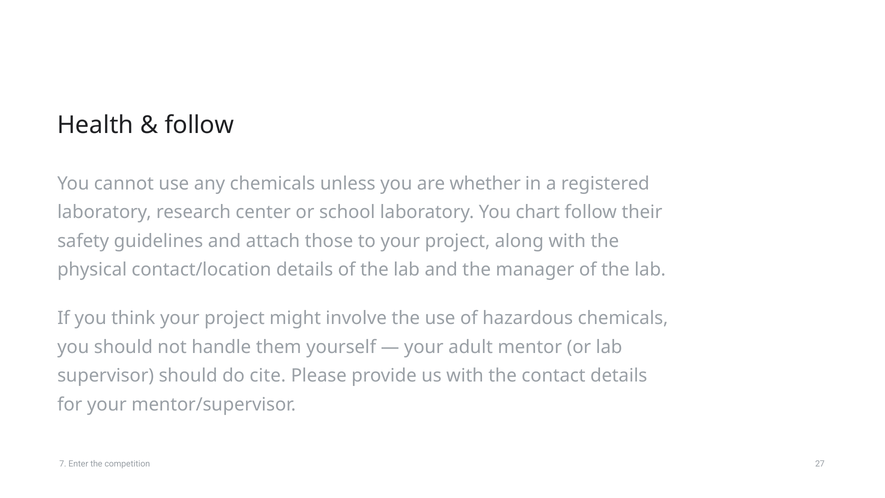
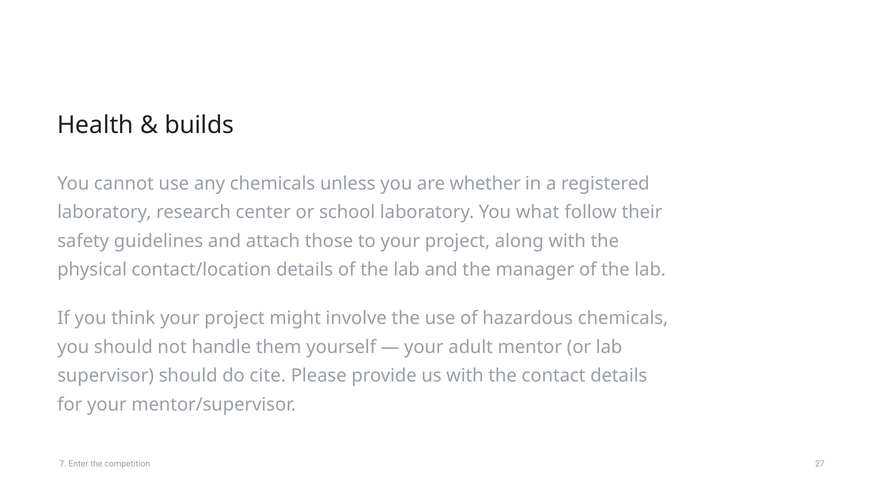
follow at (199, 125): follow -> builds
chart: chart -> what
